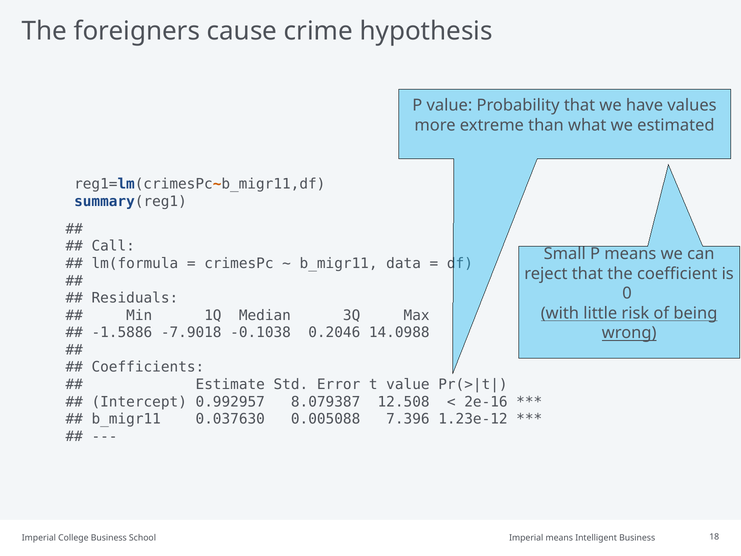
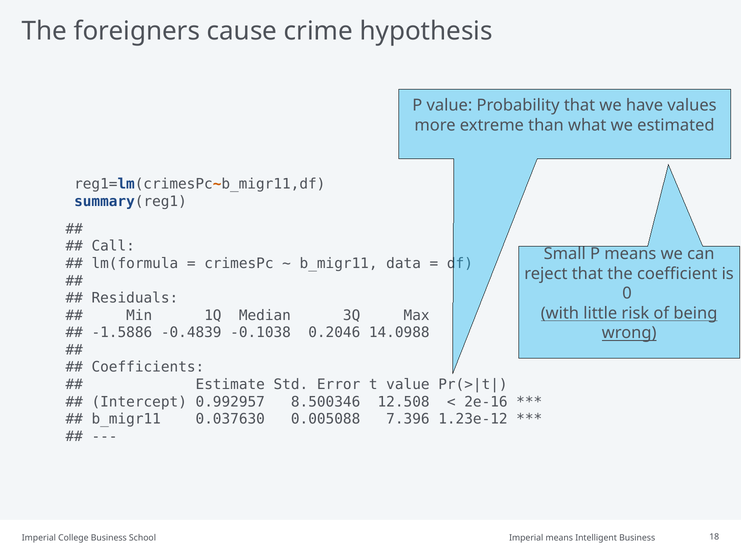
-7.9018: -7.9018 -> -0.4839
8.079387: 8.079387 -> 8.500346
